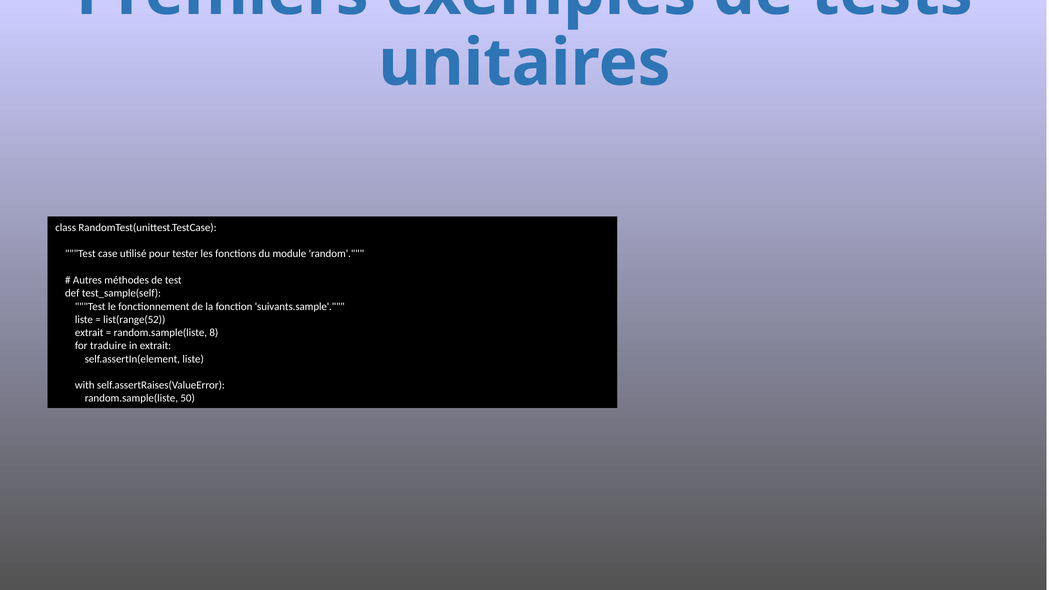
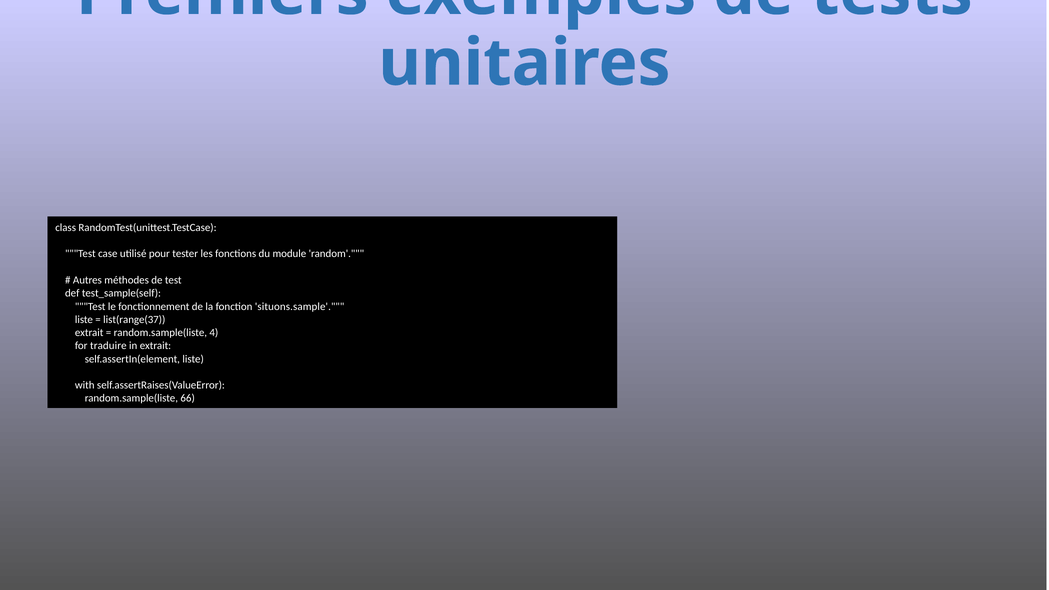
suivants.sample: suivants.sample -> situons.sample
list(range(52: list(range(52 -> list(range(37
8: 8 -> 4
50: 50 -> 66
